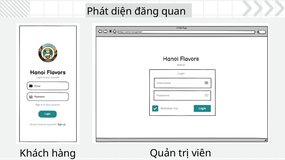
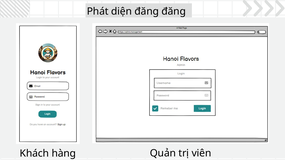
đăng quan: quan -> đăng
